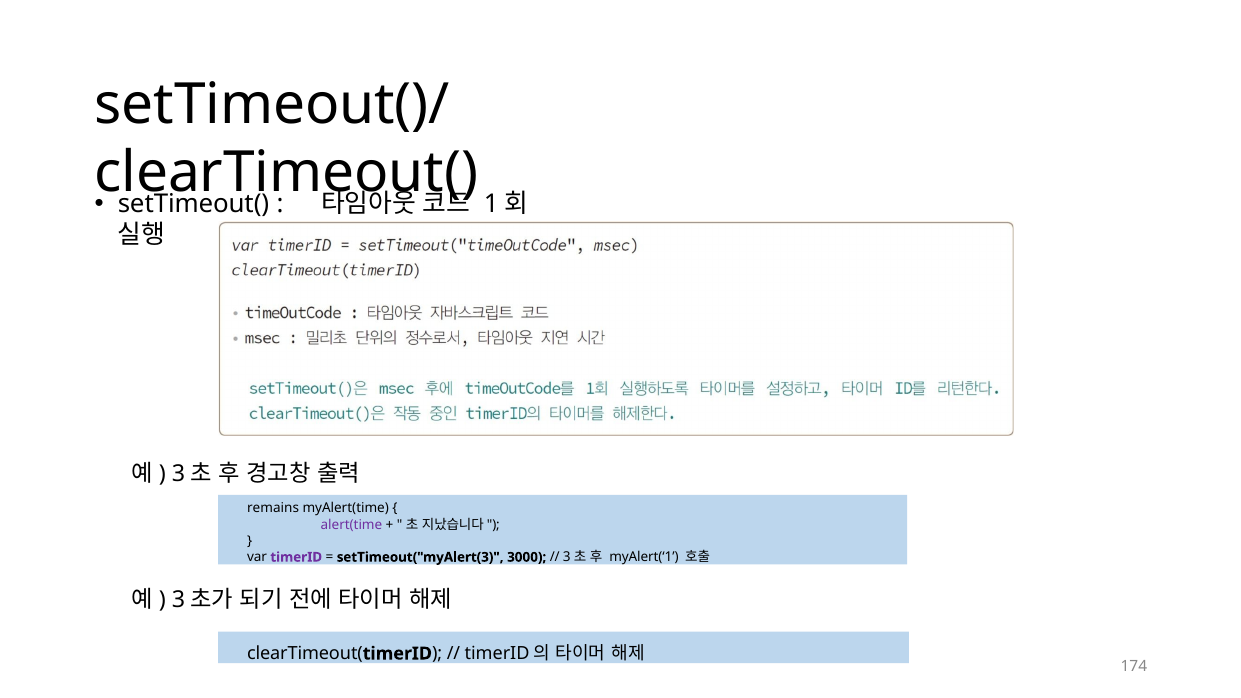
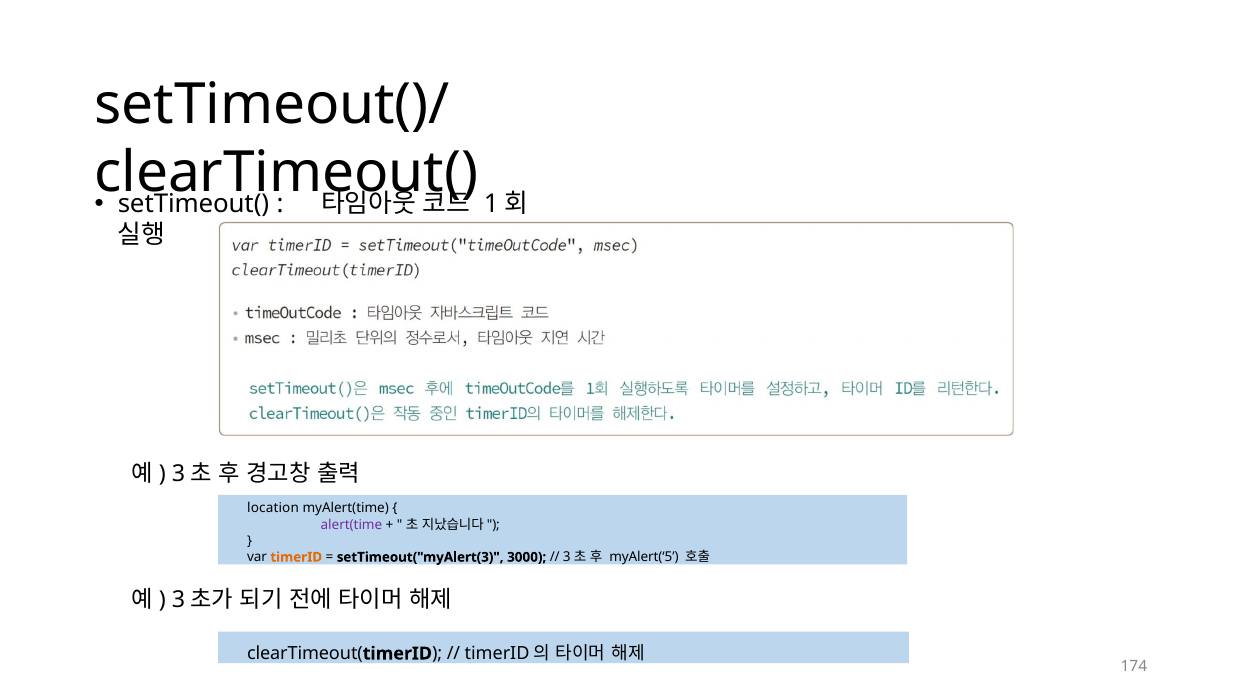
remains: remains -> location
timerID colour: purple -> orange
myAlert(‘1: myAlert(‘1 -> myAlert(‘5
